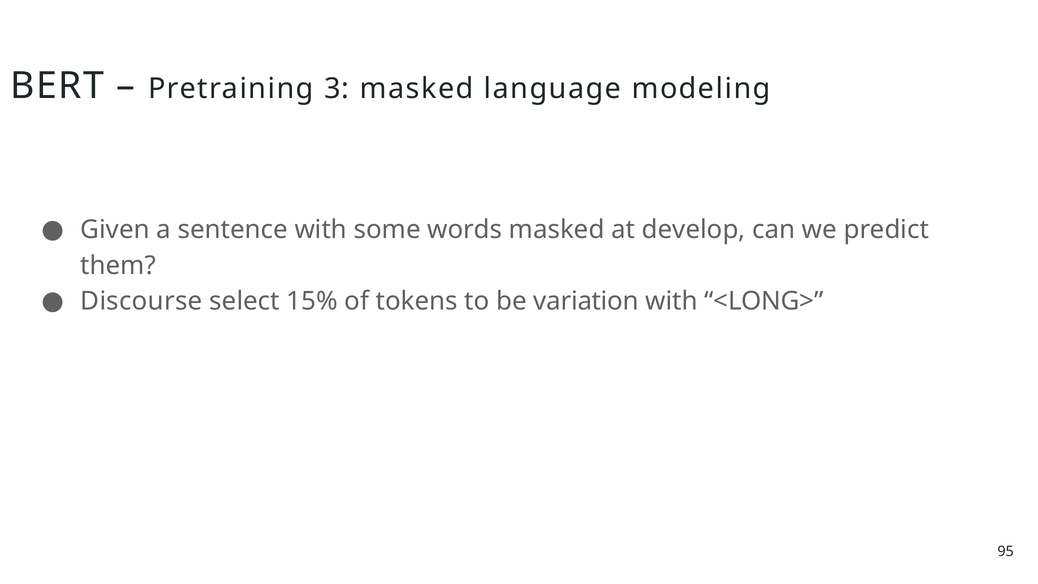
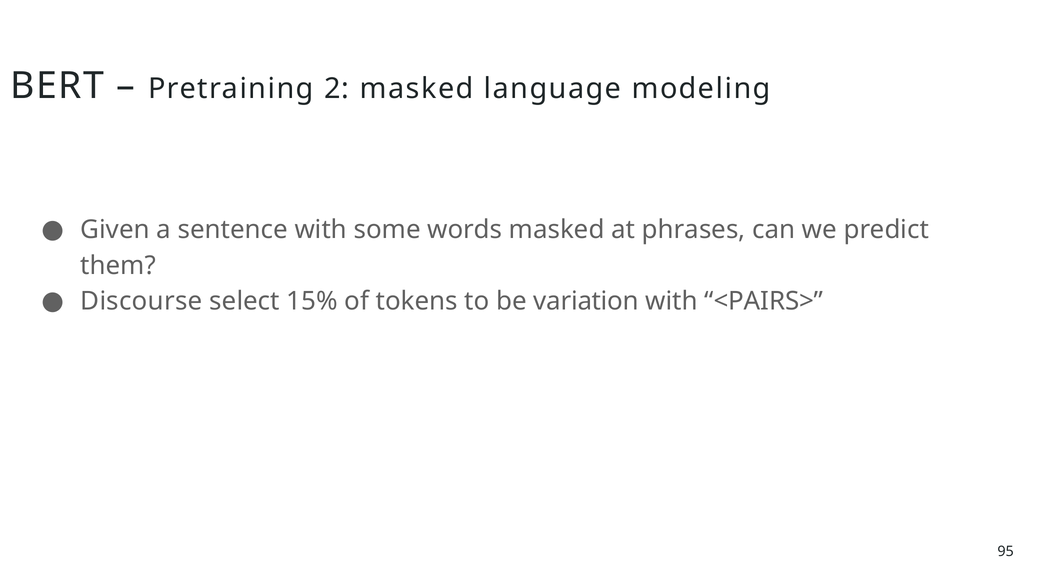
3: 3 -> 2
develop: develop -> phrases
<LONG>: <LONG> -> <PAIRS>
